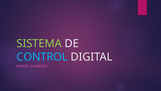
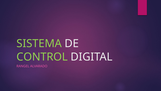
CONTROL colour: light blue -> light green
